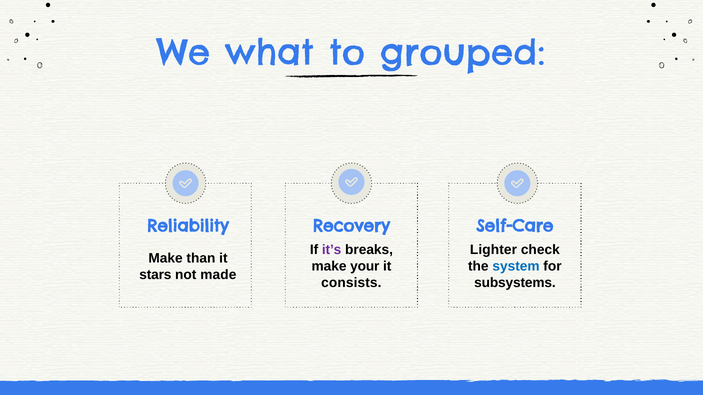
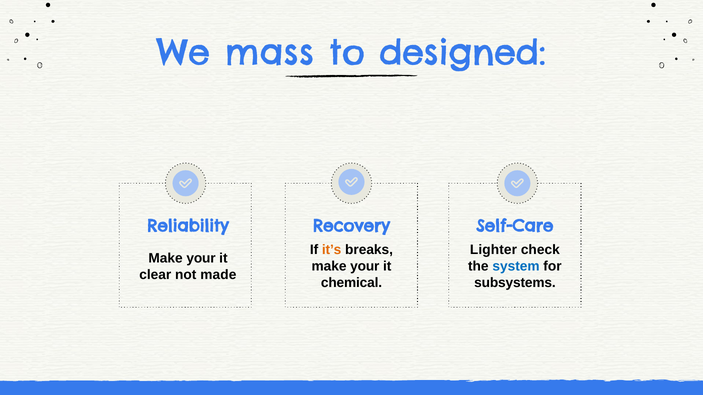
what: what -> mass
grouped: grouped -> designed
it’s colour: purple -> orange
than at (201, 258): than -> your
stars: stars -> clear
consists: consists -> chemical
